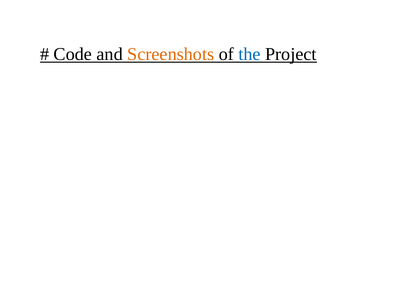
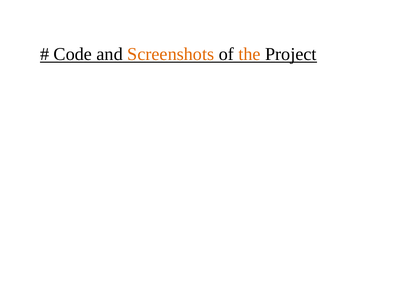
the colour: blue -> orange
